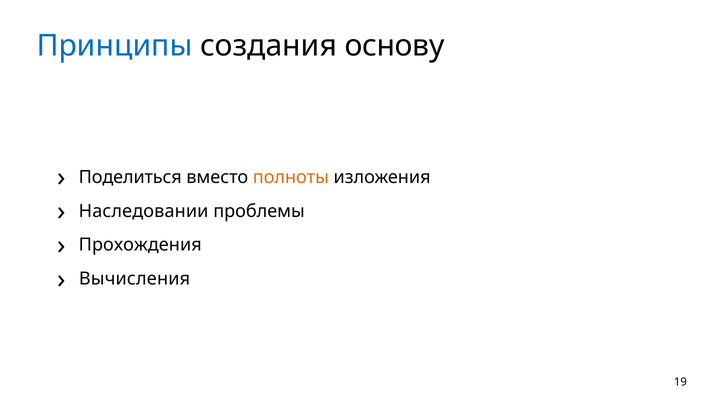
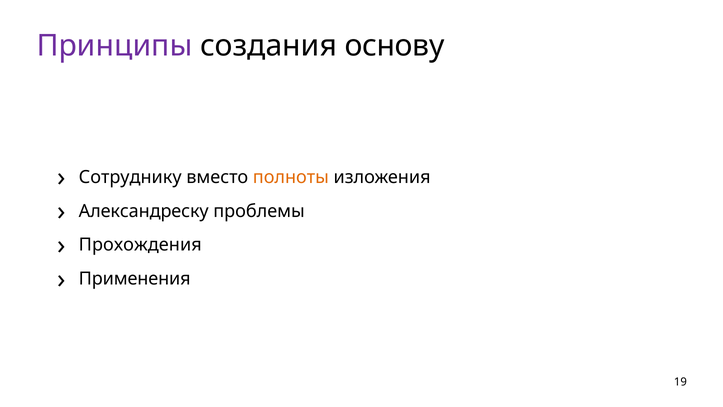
Принципы colour: blue -> purple
Поделиться: Поделиться -> Сотруднику
Наследовании: Наследовании -> Александреску
Вычисления: Вычисления -> Применения
